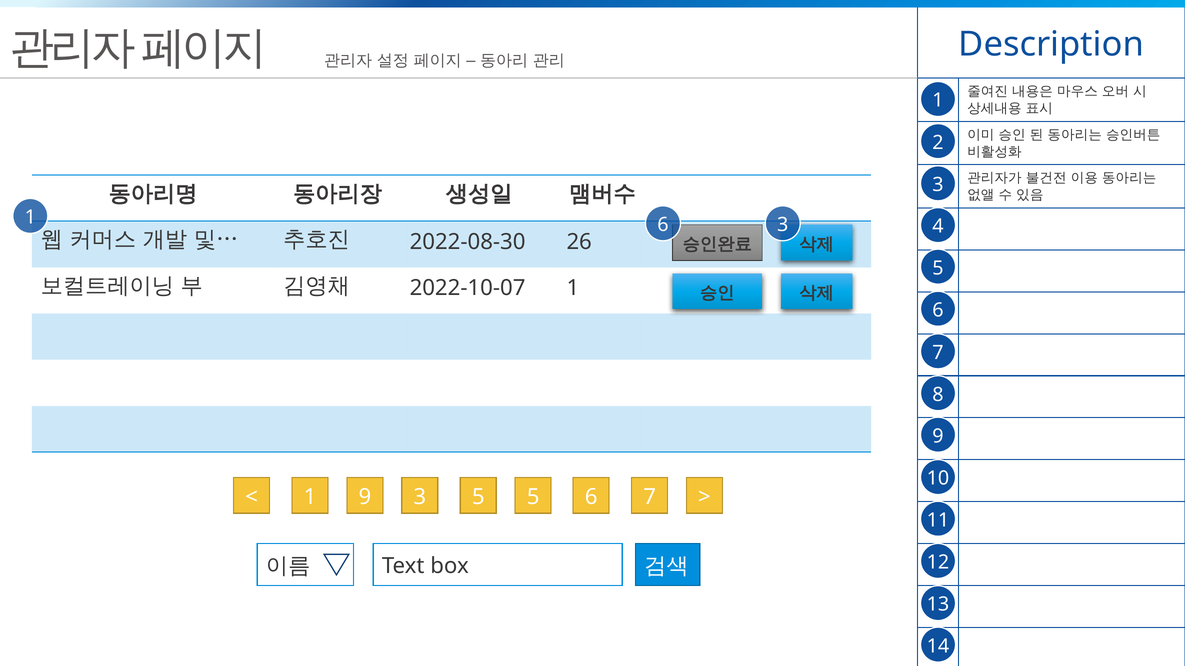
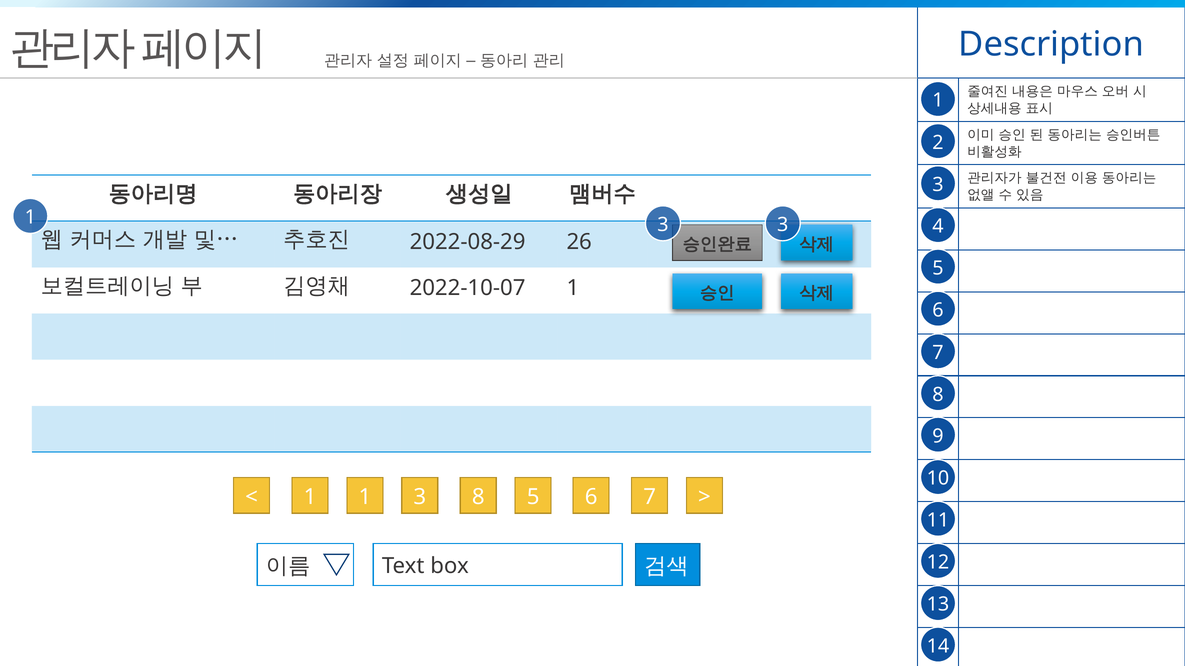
6 at (663, 225): 6 -> 3
2022-08-30: 2022-08-30 -> 2022-08-29
1 9: 9 -> 1
3 5: 5 -> 8
